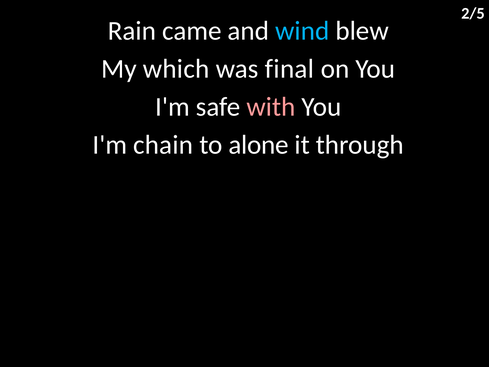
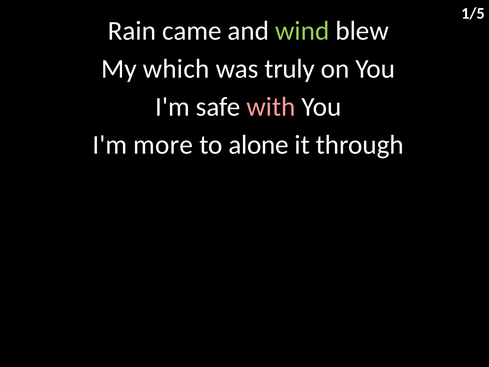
2/5: 2/5 -> 1/5
wind colour: light blue -> light green
final: final -> truly
chain: chain -> more
